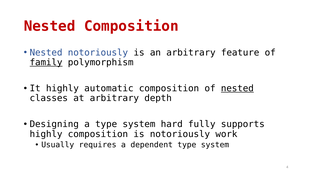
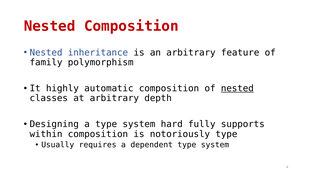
Nested notoriously: notoriously -> inheritance
family underline: present -> none
highly at (46, 134): highly -> within
notoriously work: work -> type
